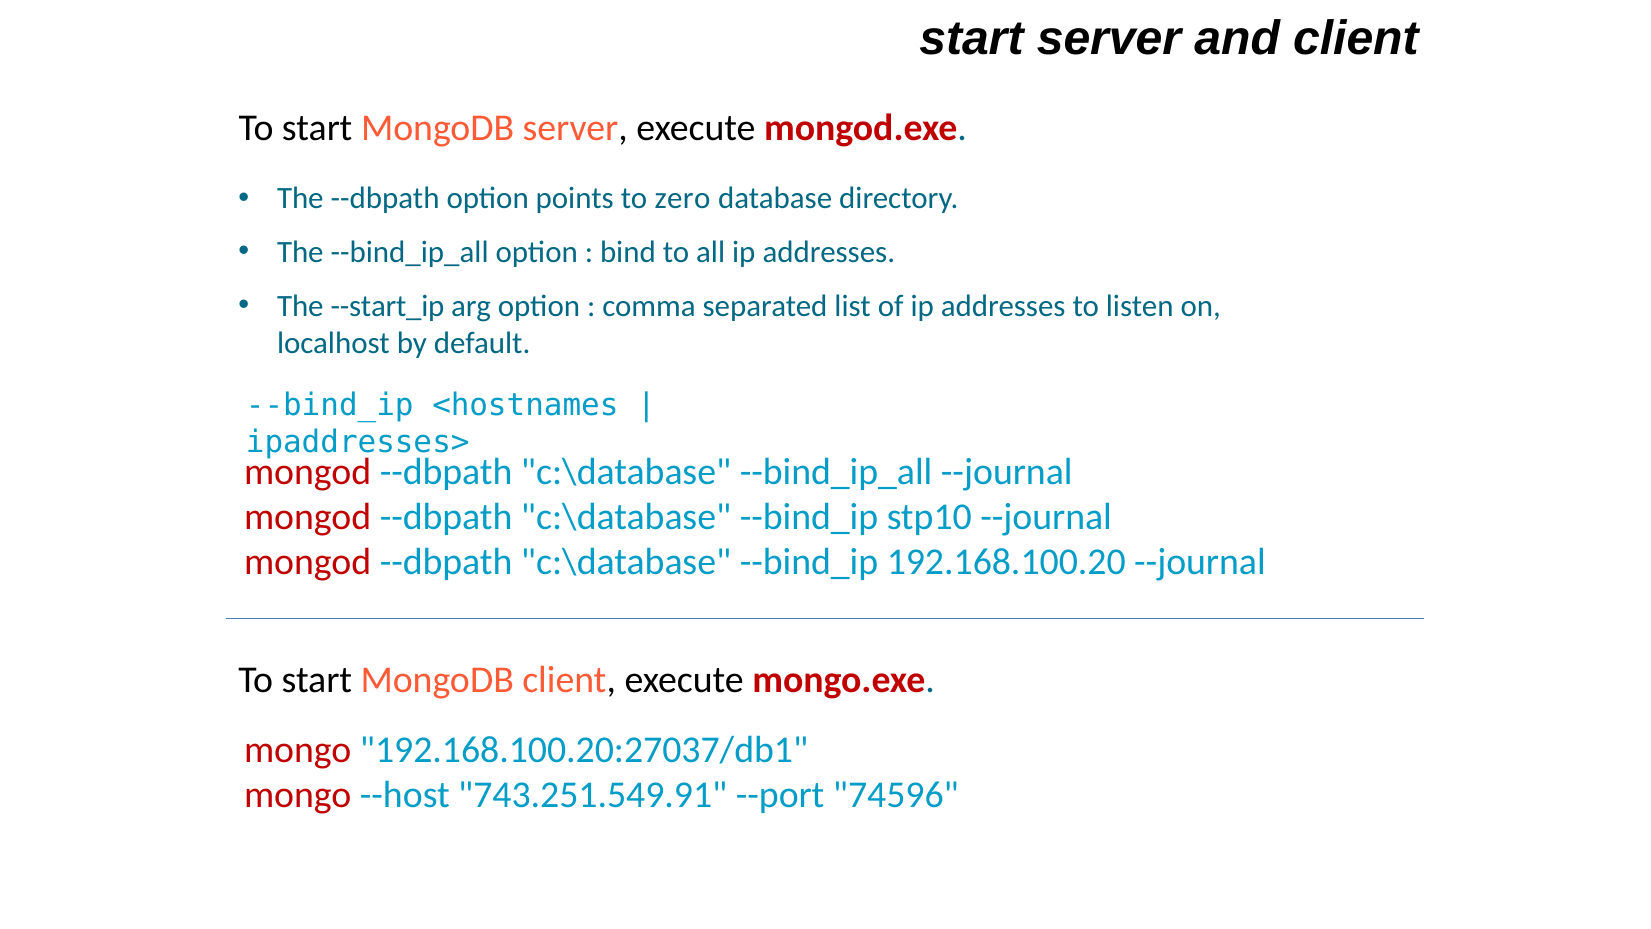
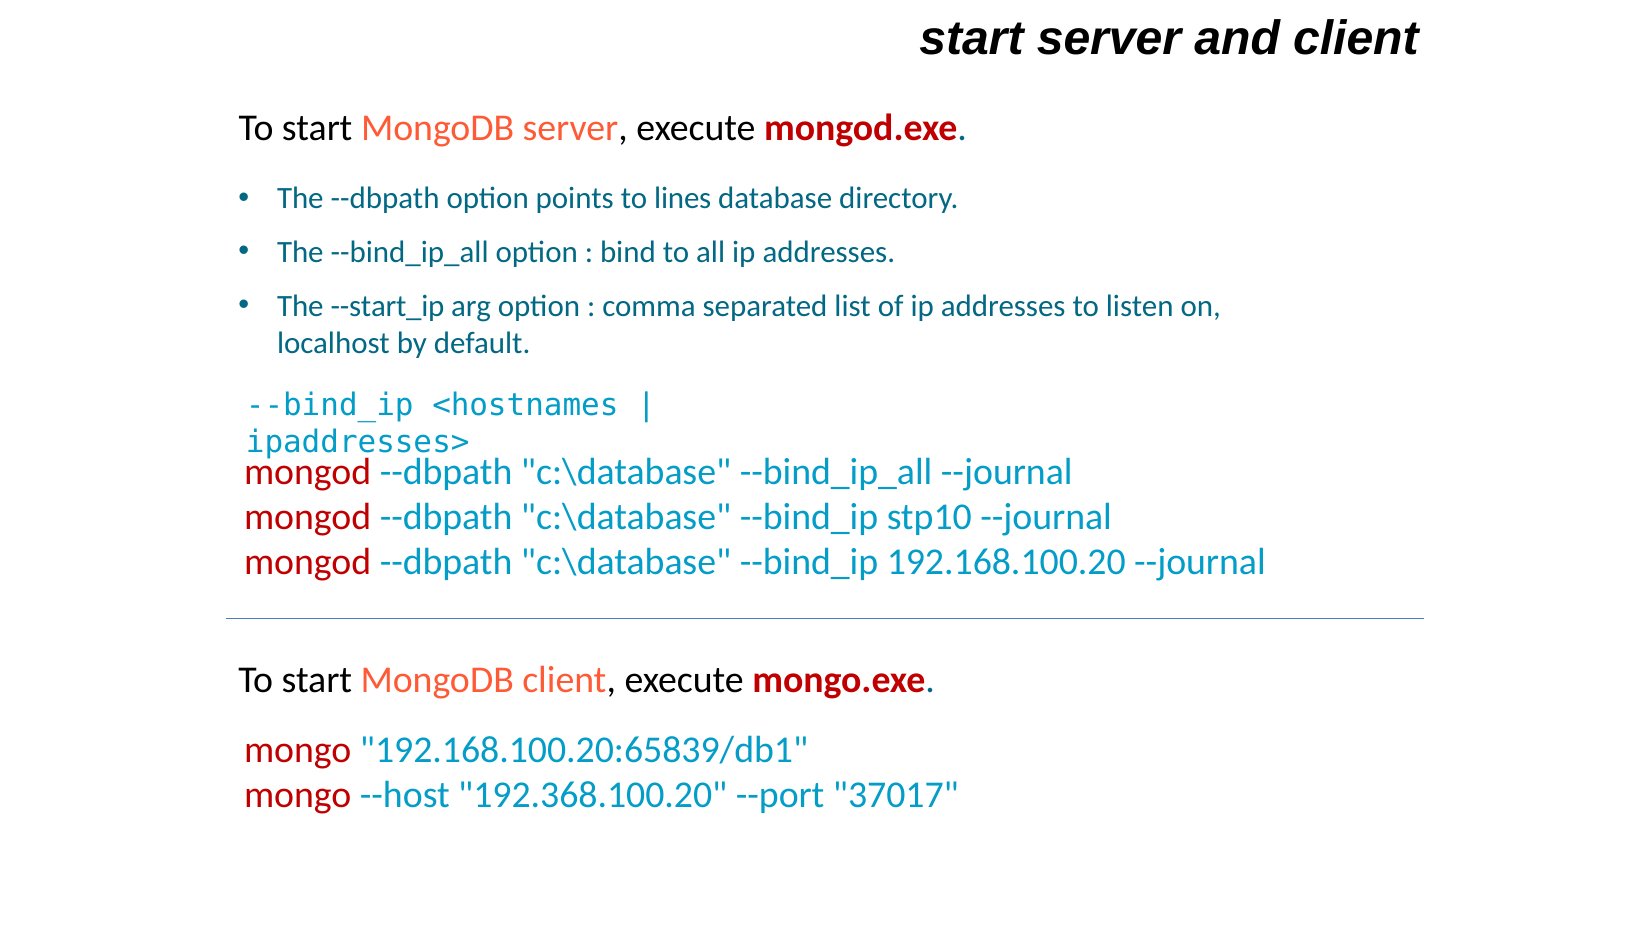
zero: zero -> lines
192.168.100.20:27037/db1: 192.168.100.20:27037/db1 -> 192.168.100.20:65839/db1
743.251.549.91: 743.251.549.91 -> 192.368.100.20
74596: 74596 -> 37017
